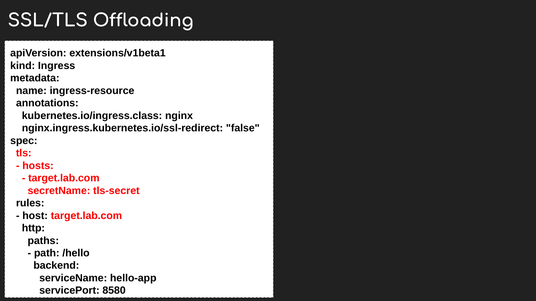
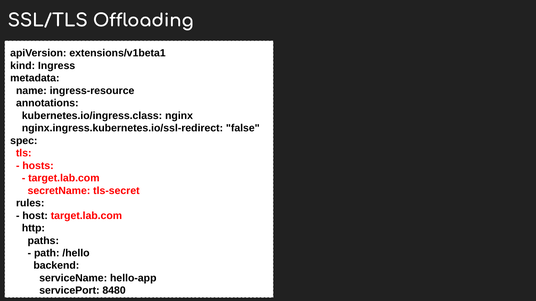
8580: 8580 -> 8480
